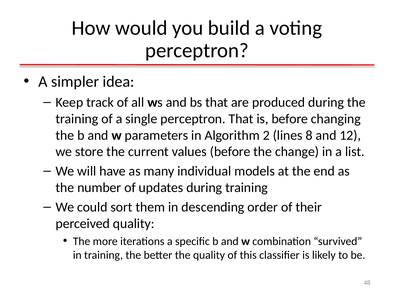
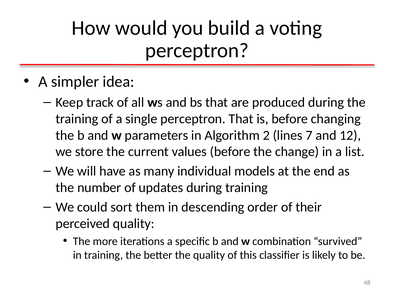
8: 8 -> 7
